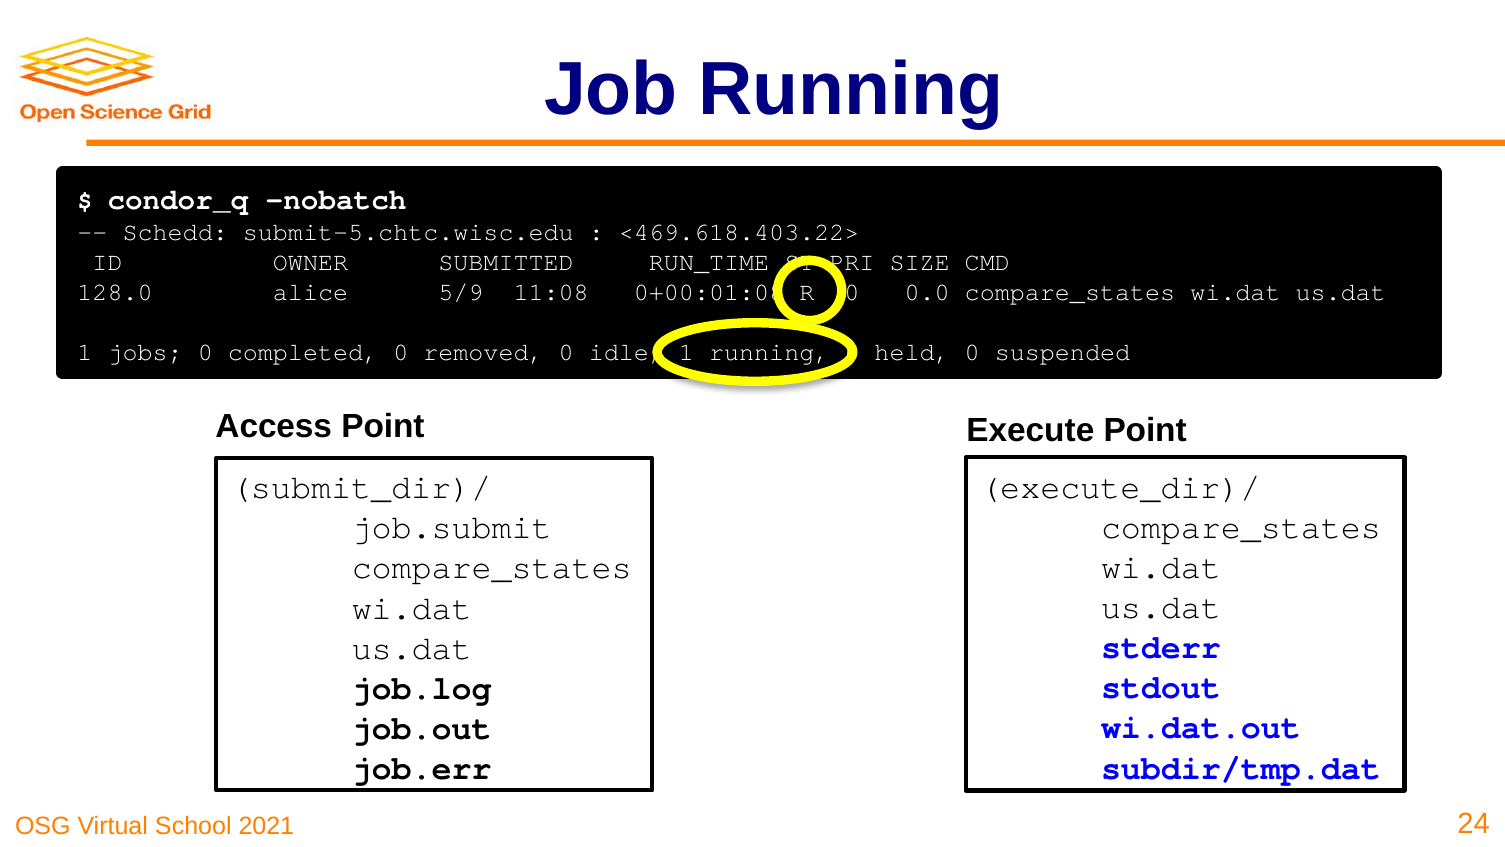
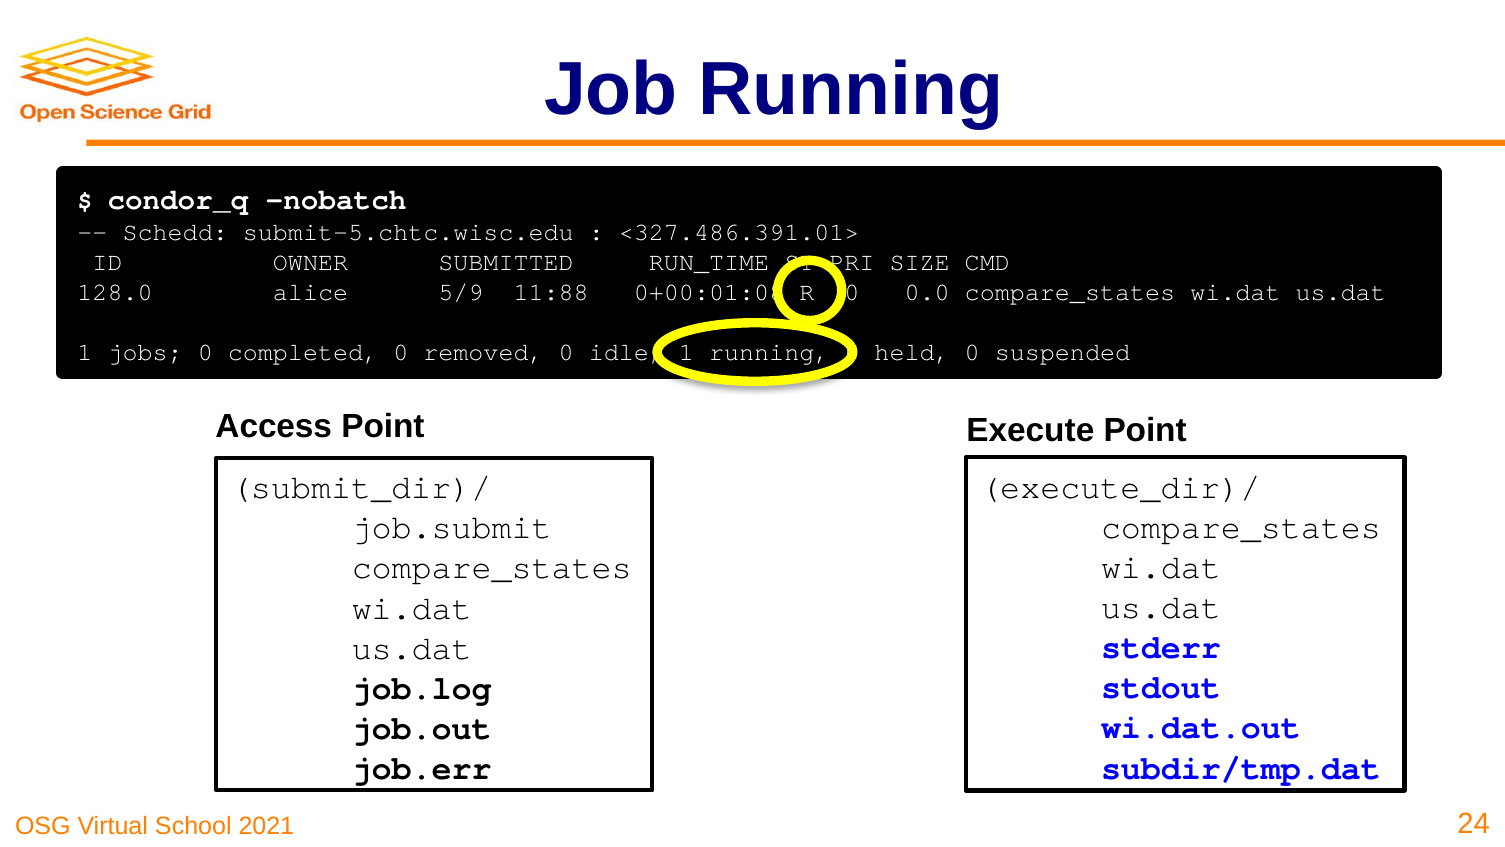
<469.618.403.22>: <469.618.403.22> -> <327.486.391.01>
11:08: 11:08 -> 11:88
